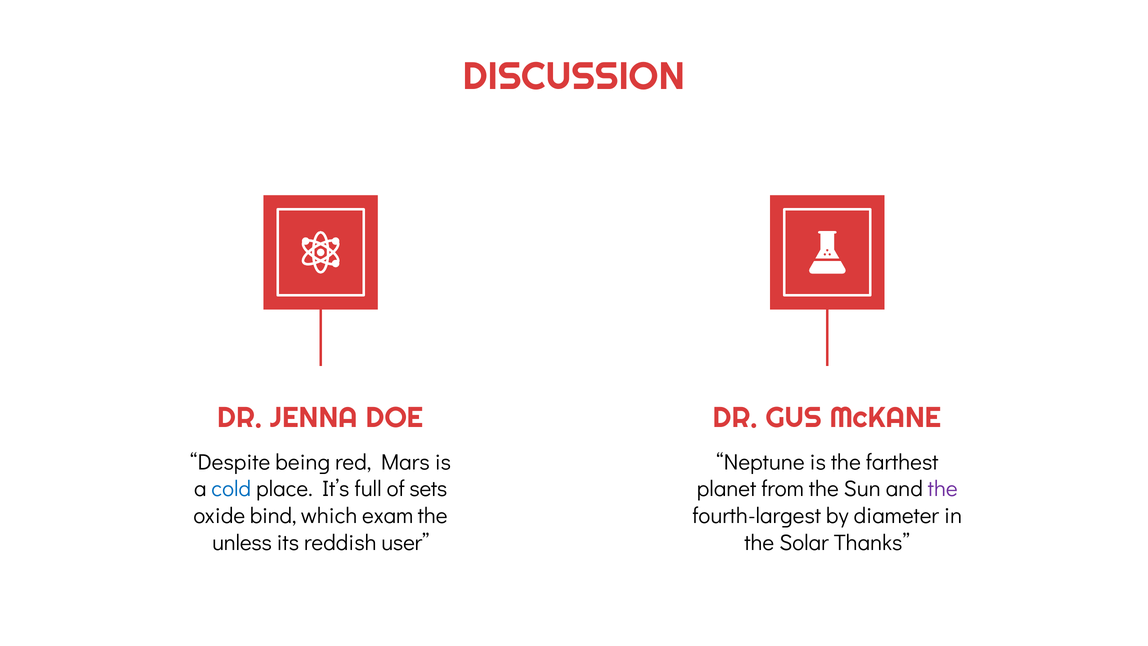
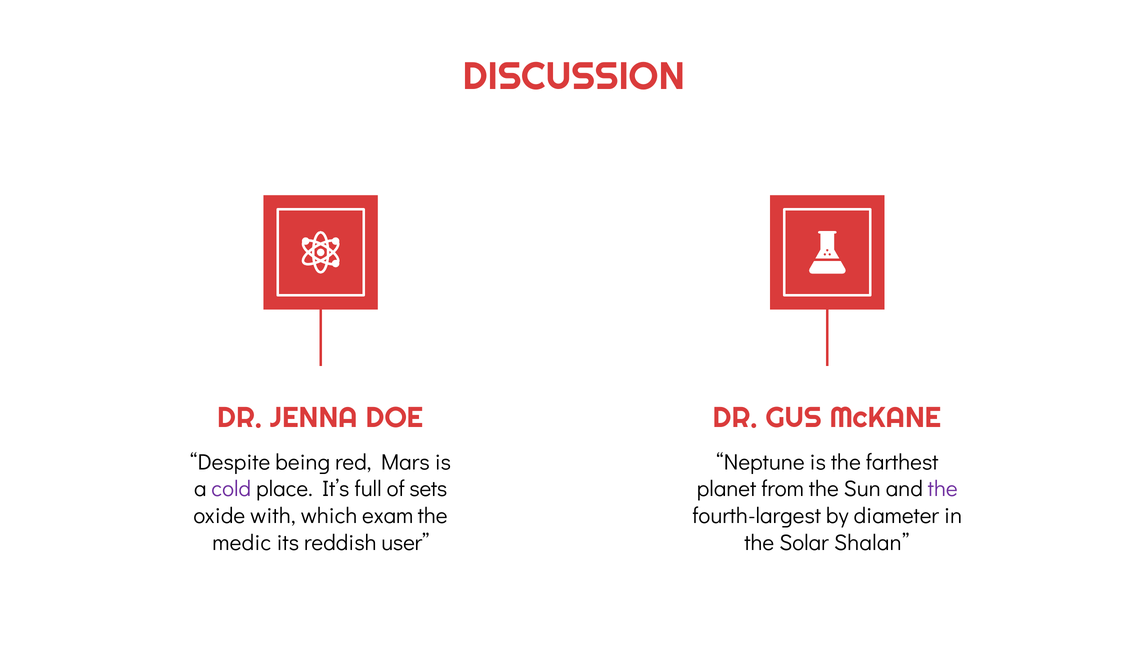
cold colour: blue -> purple
bind: bind -> with
unless: unless -> medic
Thanks: Thanks -> Shalan
